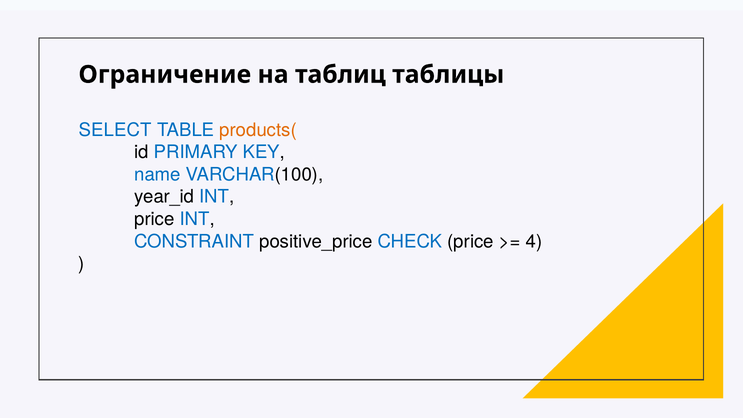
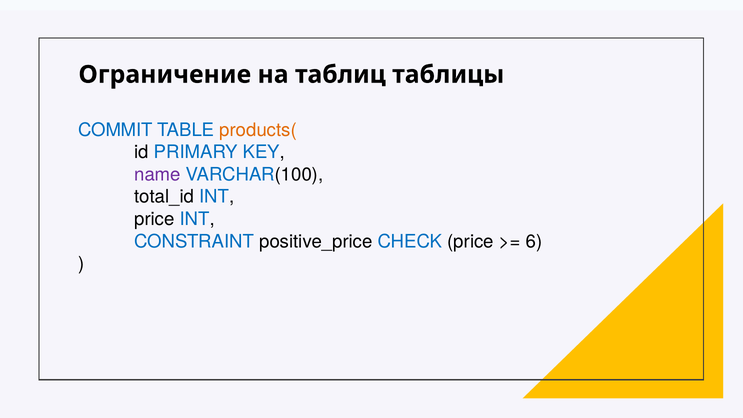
SELECT: SELECT -> COMMIT
name colour: blue -> purple
year_id: year_id -> total_id
4: 4 -> 6
